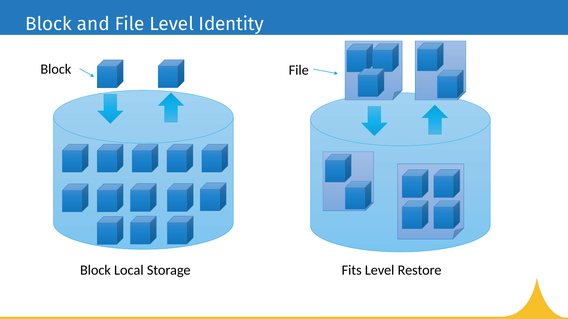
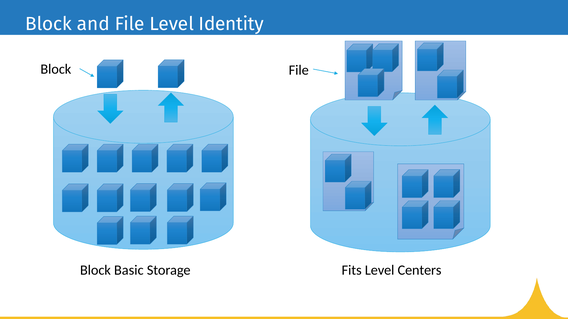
Local: Local -> Basic
Restore: Restore -> Centers
